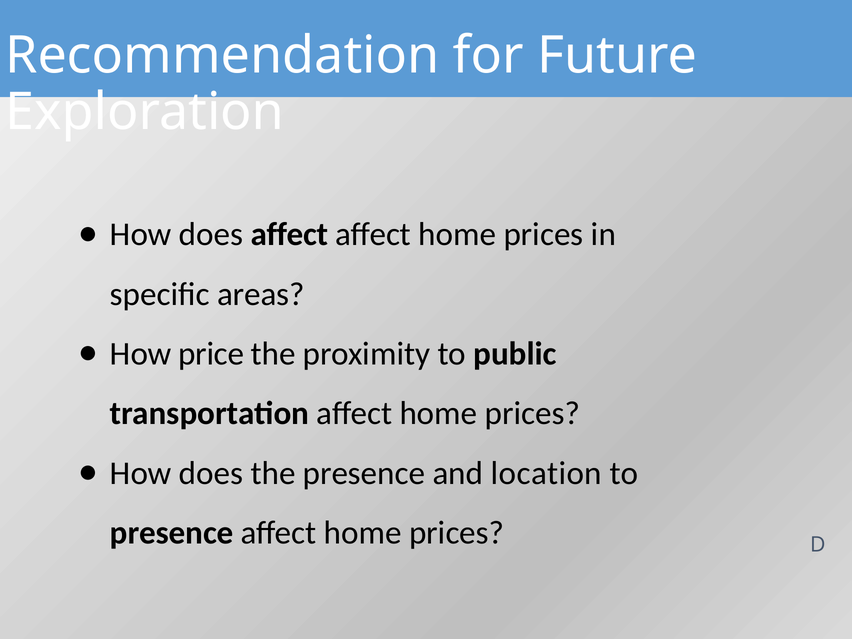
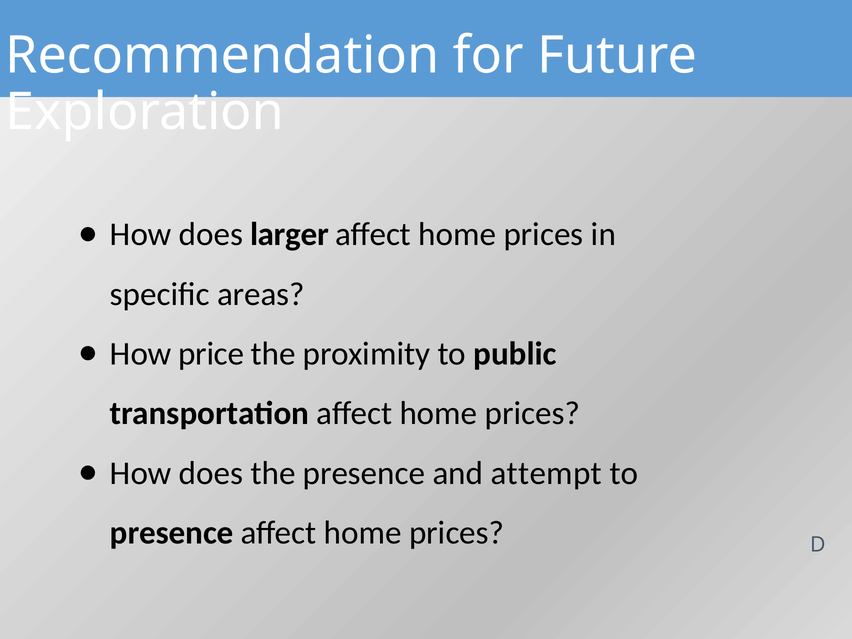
does affect: affect -> larger
location: location -> attempt
